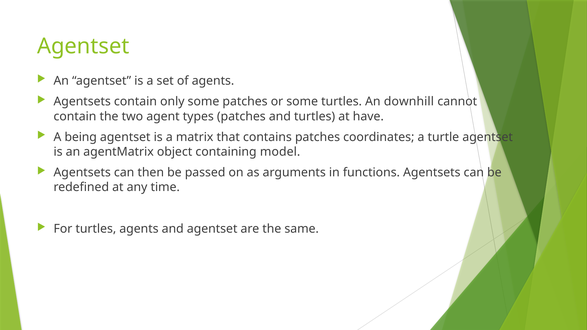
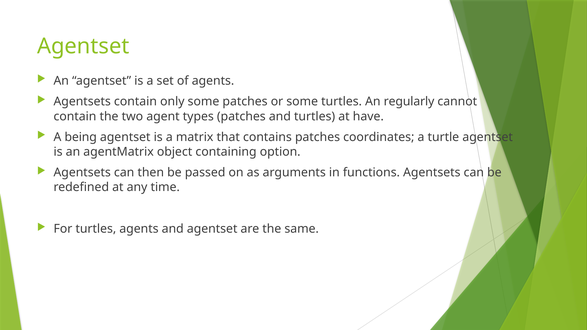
downhill: downhill -> regularly
model: model -> option
